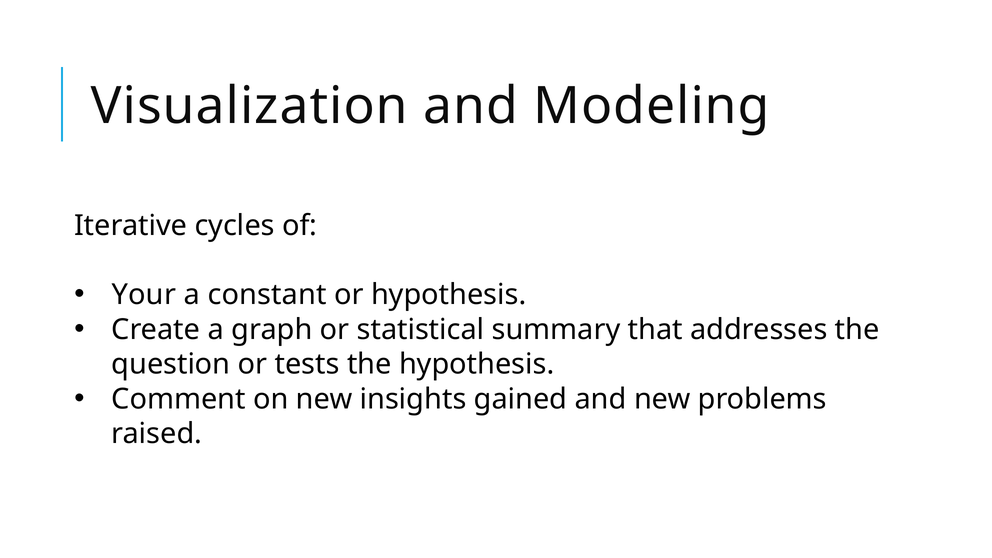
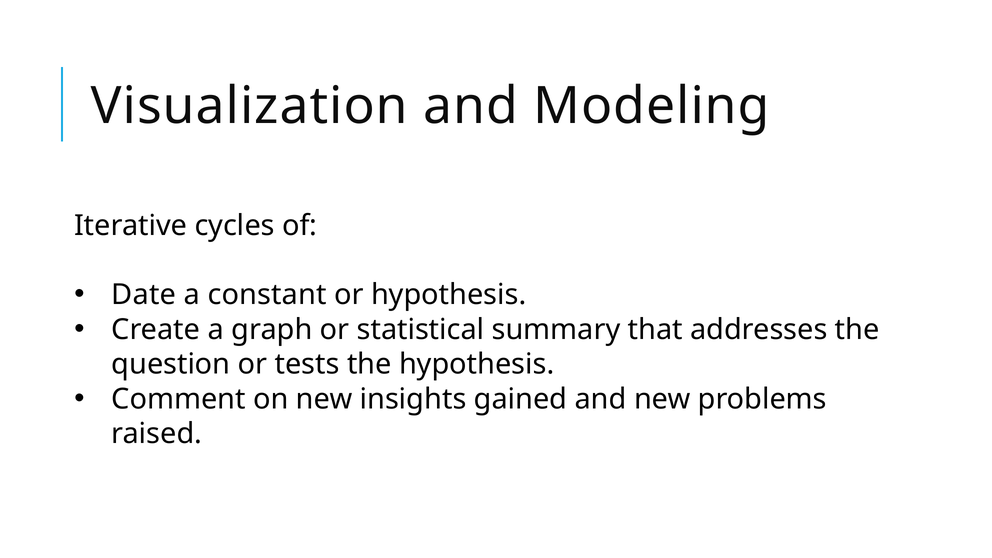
Your: Your -> Date
